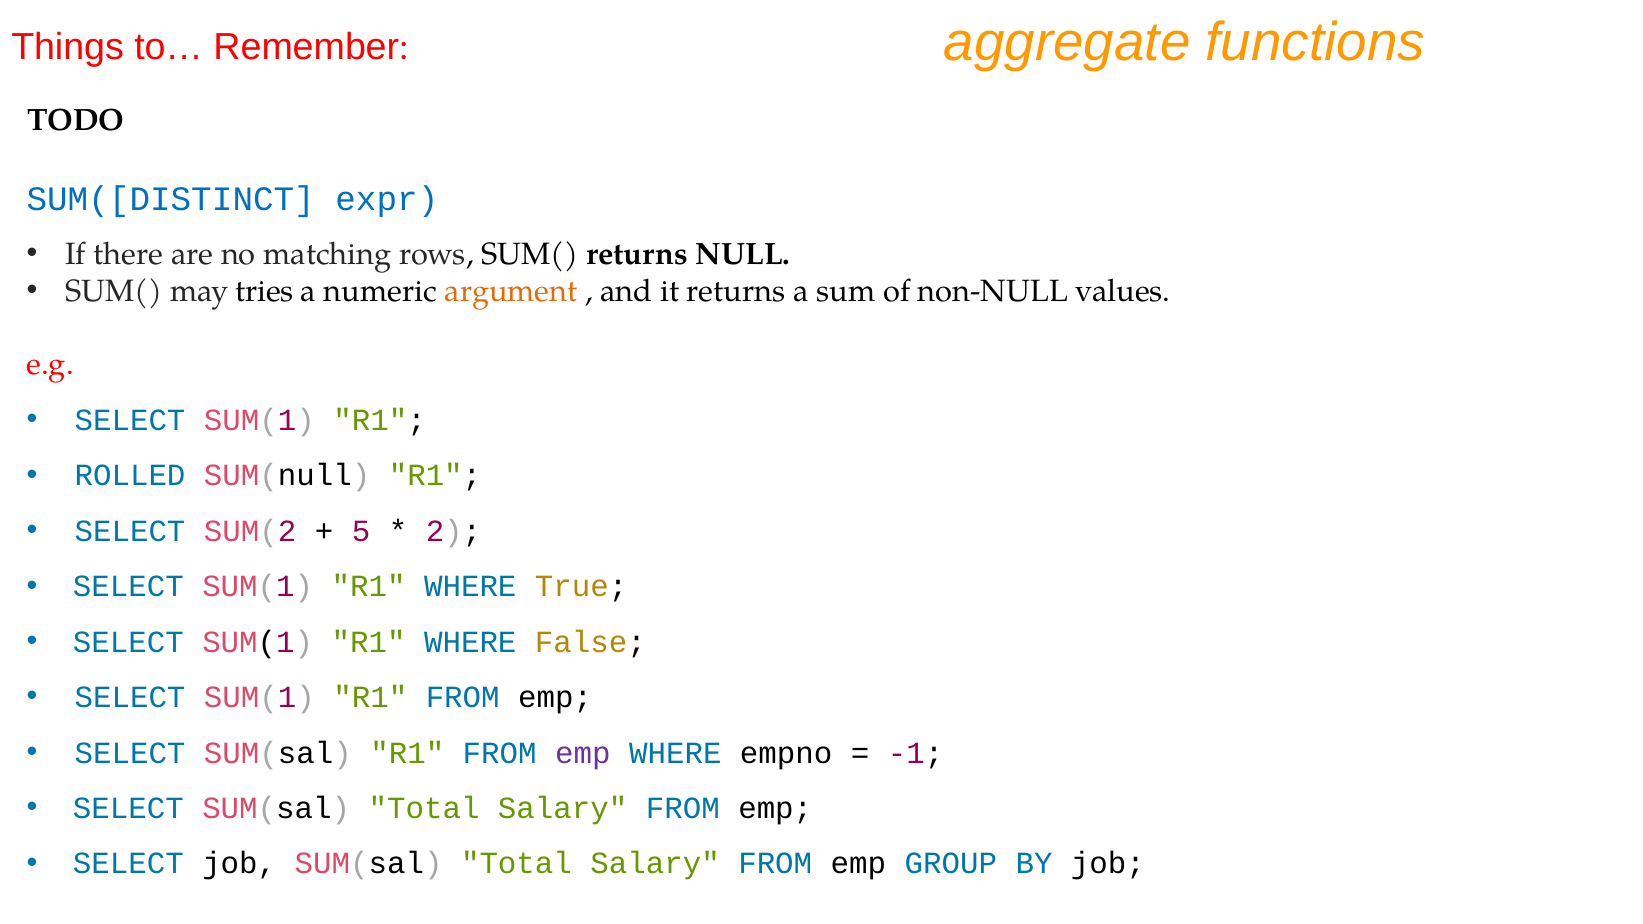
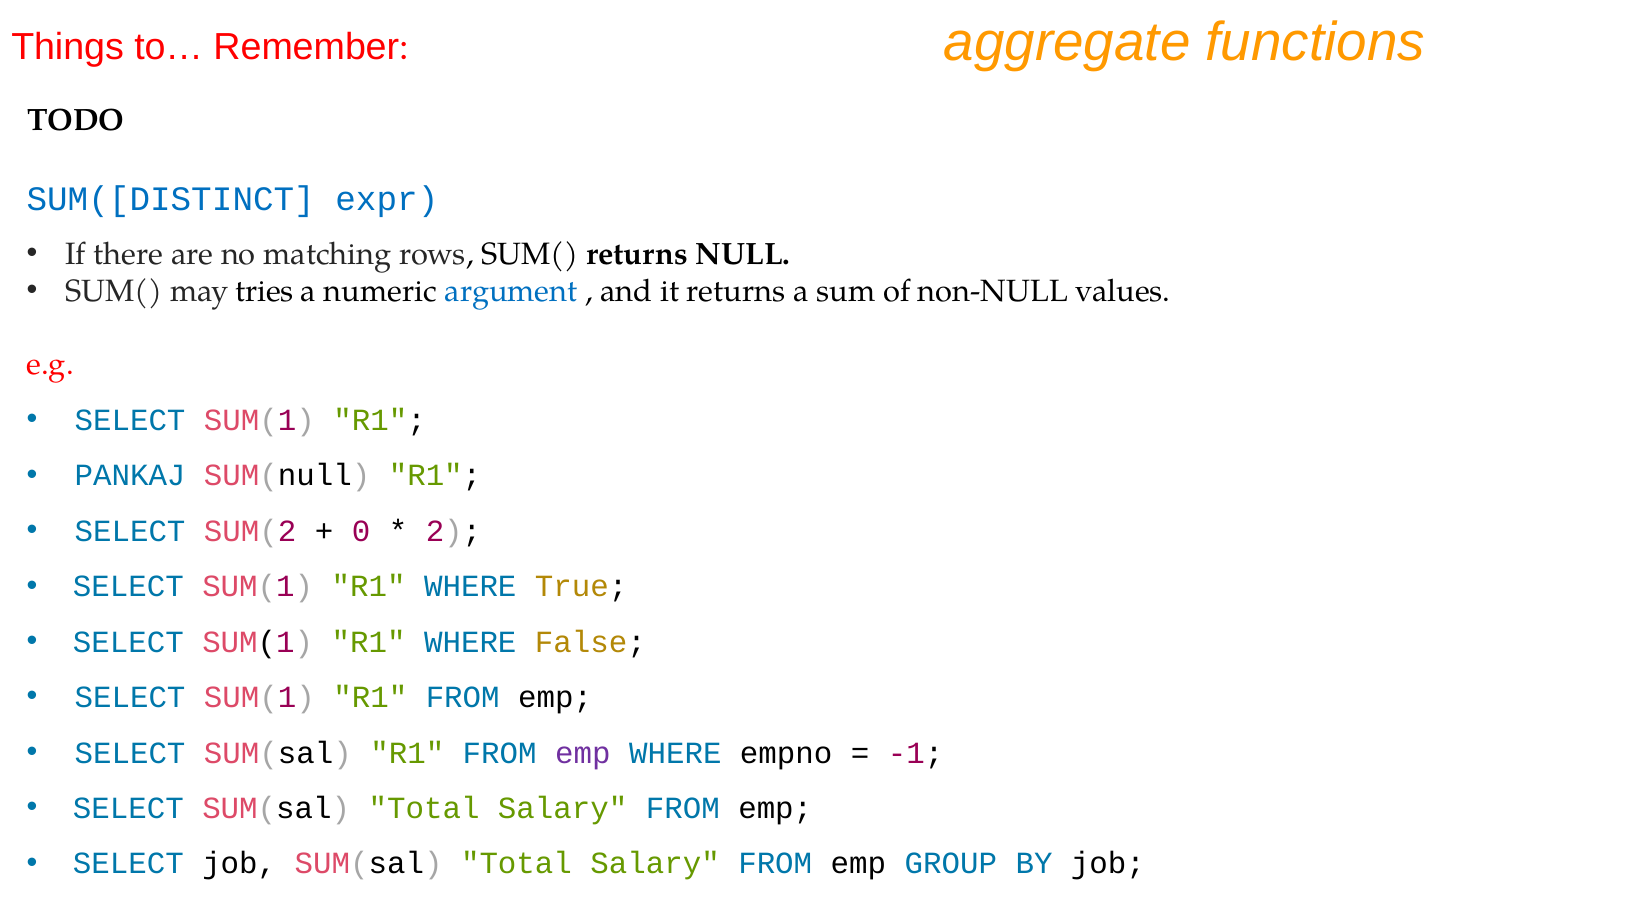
argument colour: orange -> blue
ROLLED: ROLLED -> PANKAJ
5: 5 -> 0
